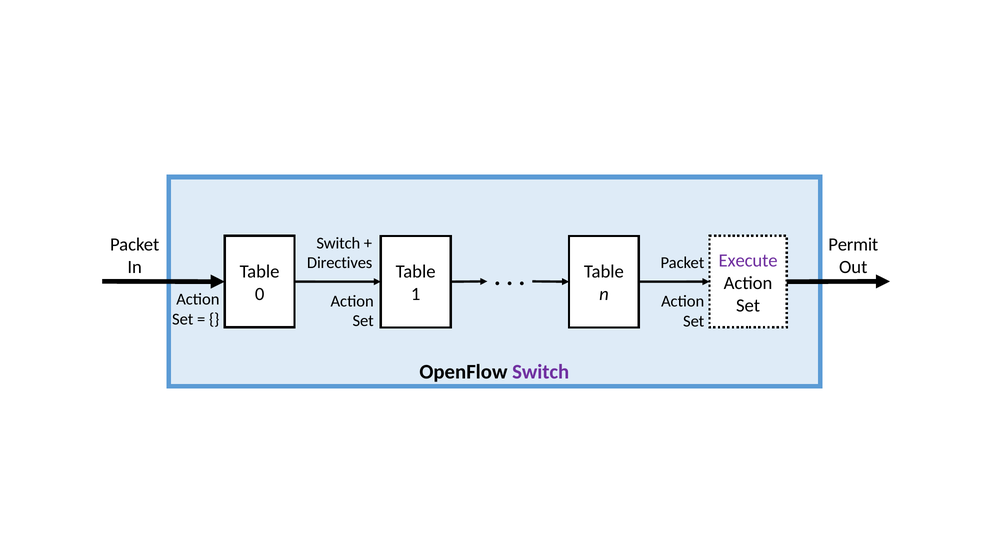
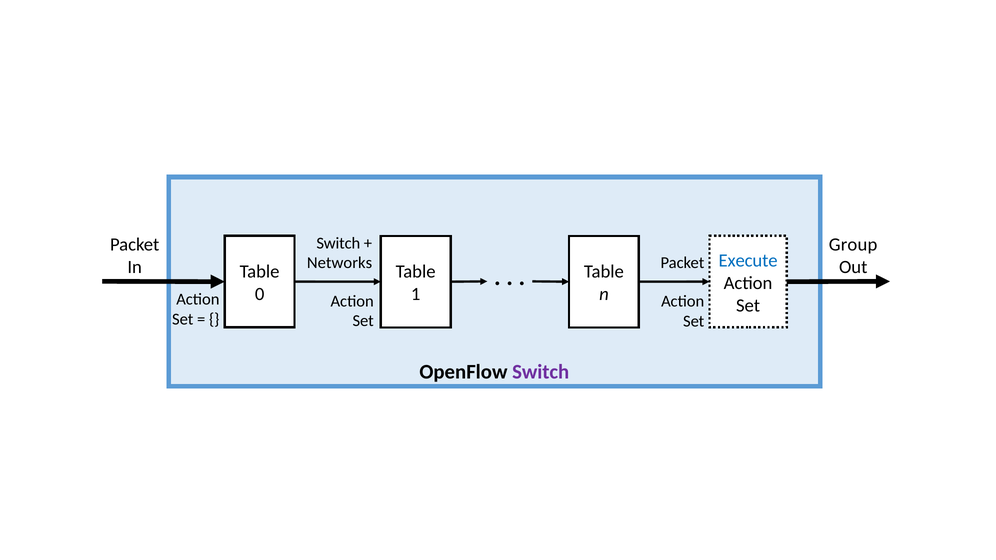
Permit: Permit -> Group
Execute colour: purple -> blue
Directives: Directives -> Networks
